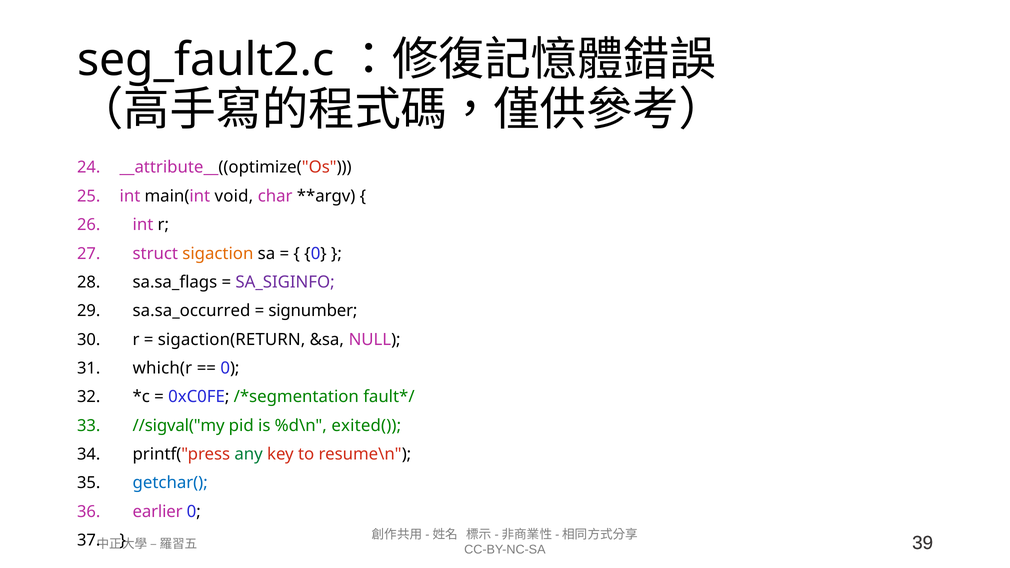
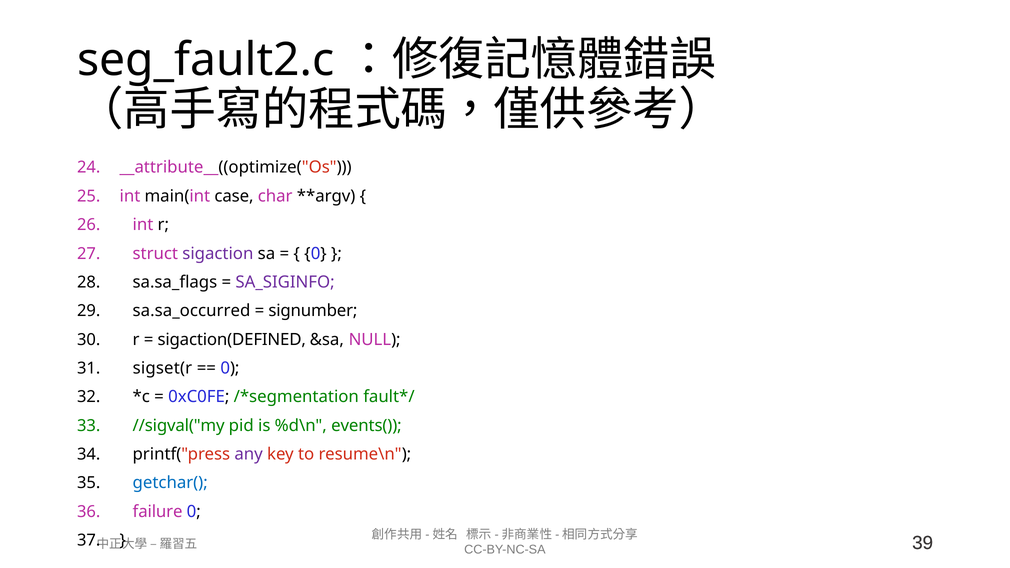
void: void -> case
sigaction colour: orange -> purple
sigaction(RETURN: sigaction(RETURN -> sigaction(DEFINED
which(r: which(r -> sigset(r
exited(: exited( -> events(
any colour: green -> purple
earlier: earlier -> failure
